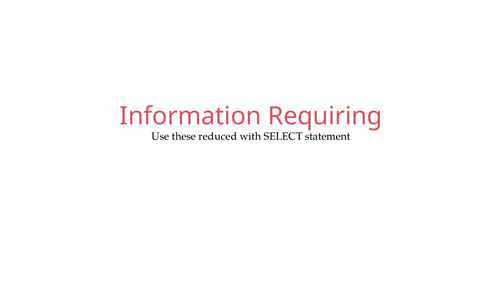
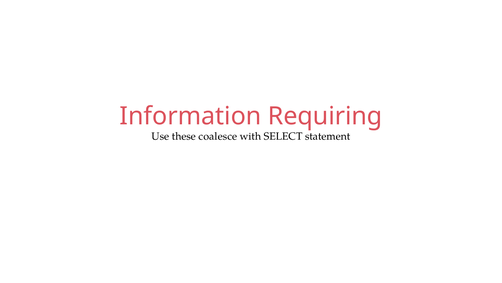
reduced: reduced -> coalesce
